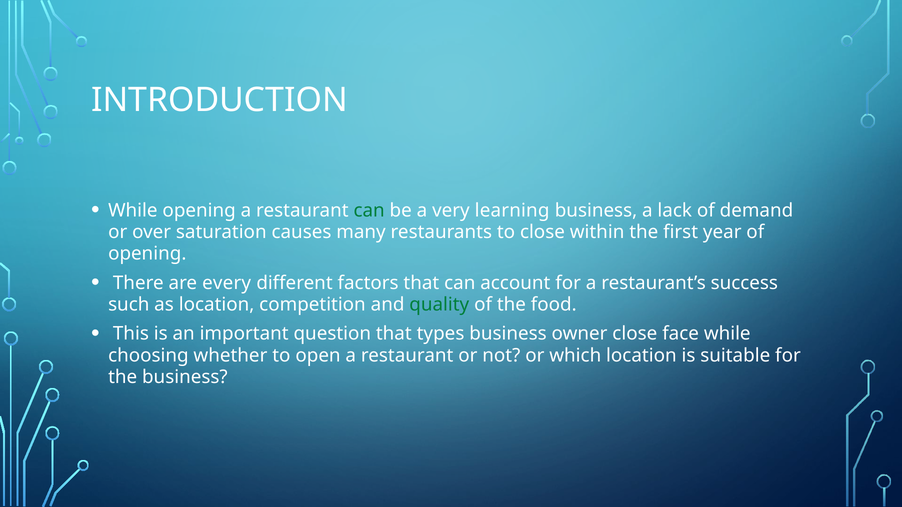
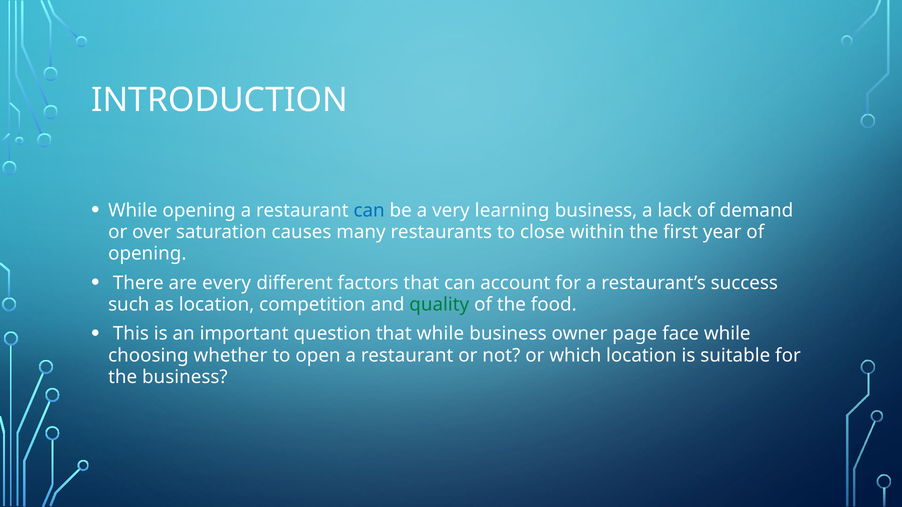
can at (369, 211) colour: green -> blue
that types: types -> while
owner close: close -> page
